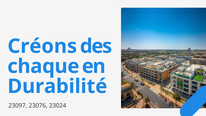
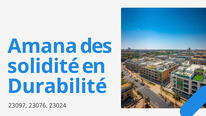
Créons: Créons -> Amana
chaque: chaque -> solidité
